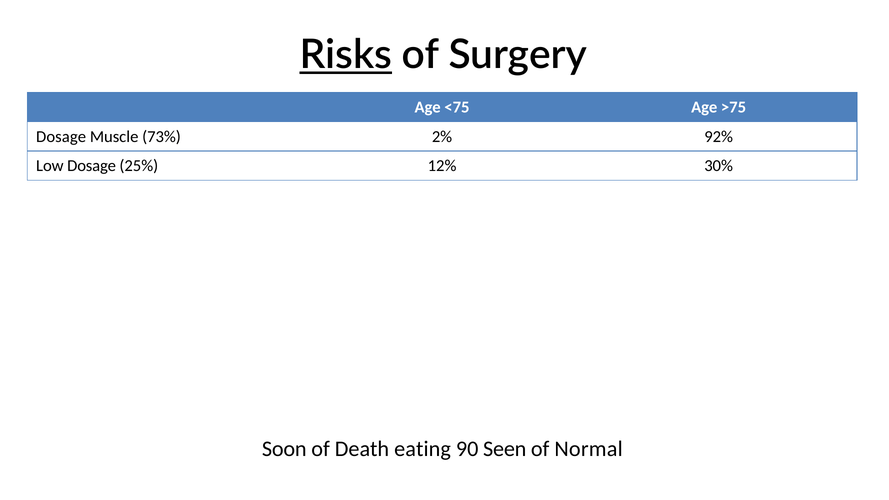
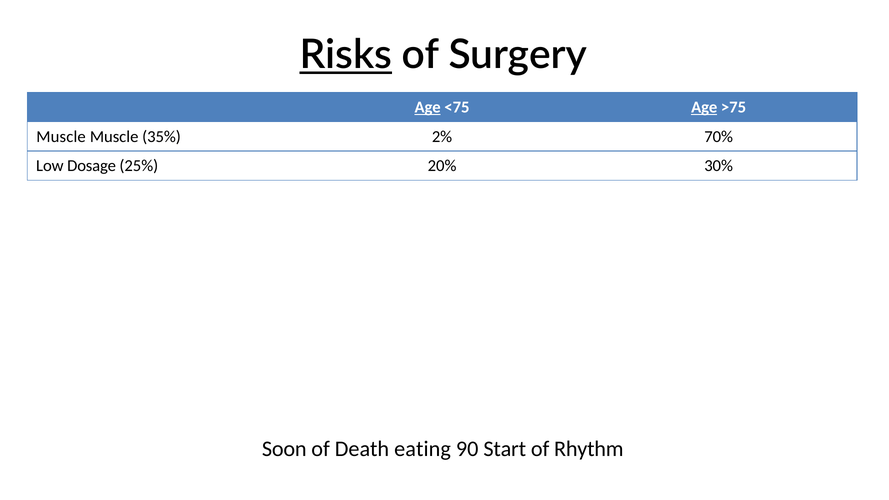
Age at (428, 107) underline: none -> present
Age at (704, 107) underline: none -> present
Dosage at (61, 137): Dosage -> Muscle
73%: 73% -> 35%
92%: 92% -> 70%
12%: 12% -> 20%
Seen: Seen -> Start
Normal: Normal -> Rhythm
